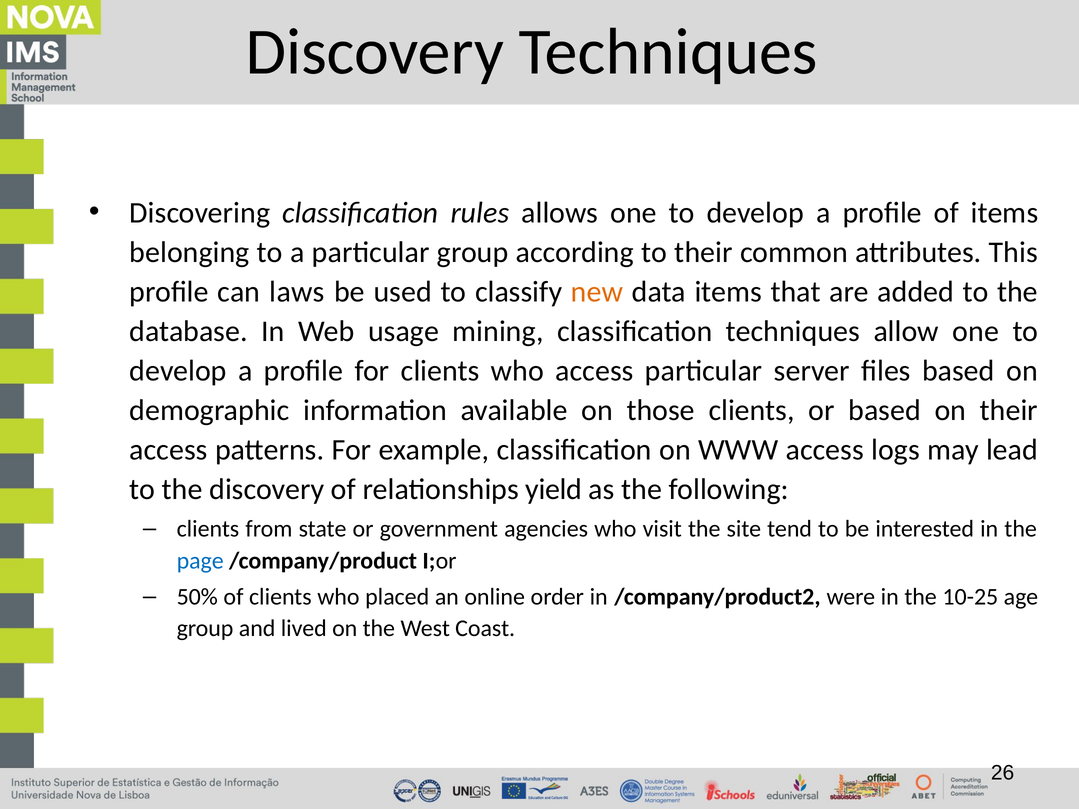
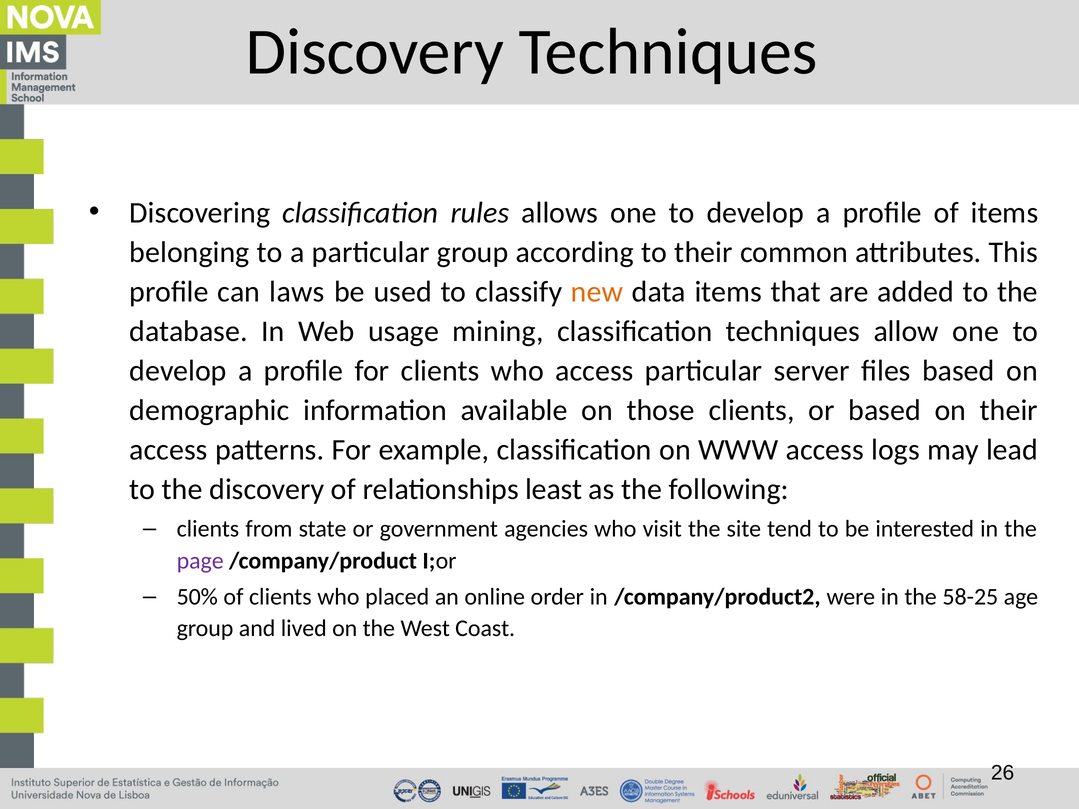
yield: yield -> least
page colour: blue -> purple
10-25: 10-25 -> 58-25
